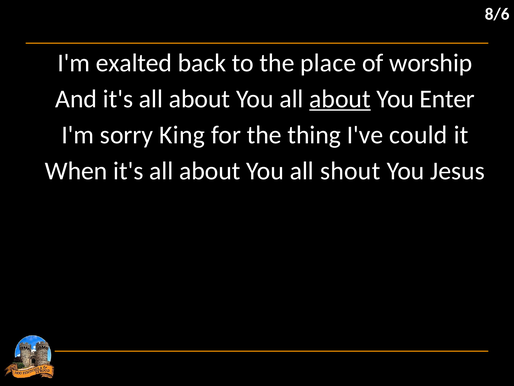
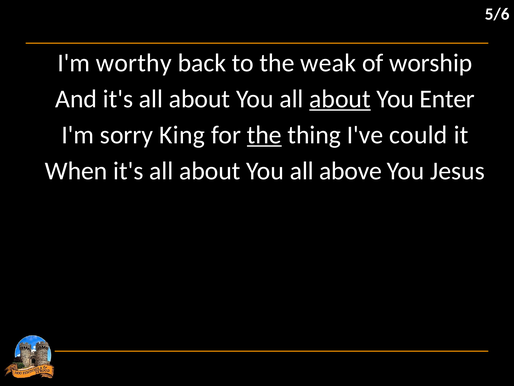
8/6: 8/6 -> 5/6
exalted: exalted -> worthy
place: place -> weak
the at (264, 135) underline: none -> present
shout: shout -> above
